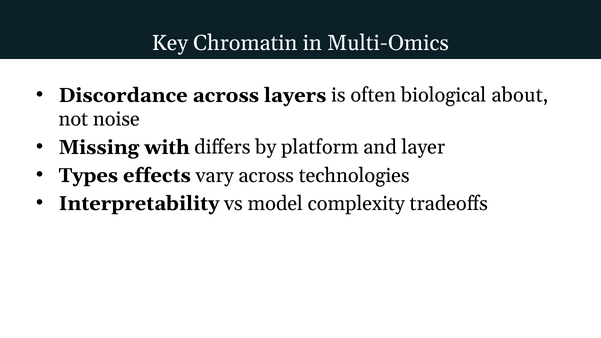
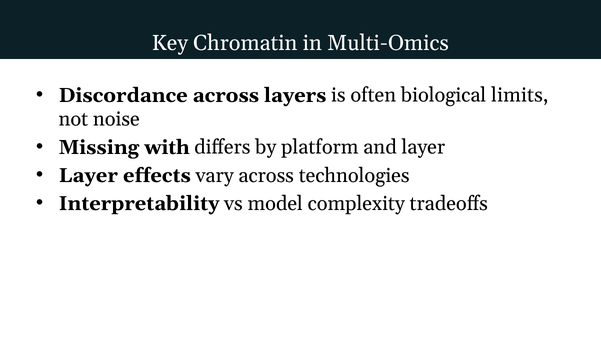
about: about -> limits
Types at (88, 175): Types -> Layer
